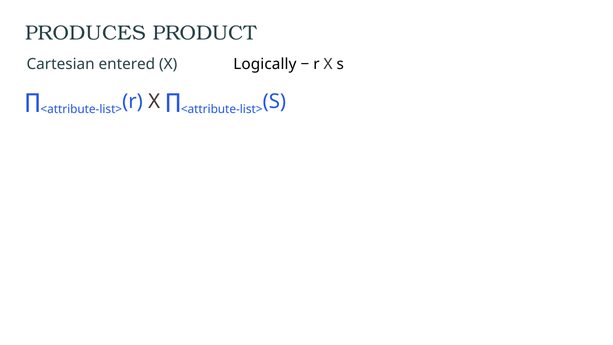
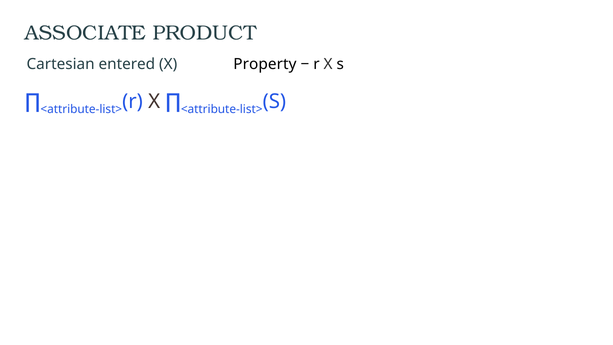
PRODUCES: PRODUCES -> ASSOCIATE
Logically: Logically -> Property
